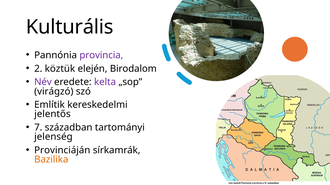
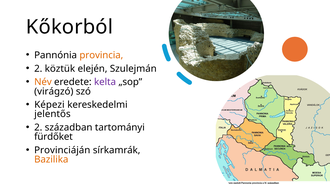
Kulturális: Kulturális -> Kőkorból
provincia colour: purple -> orange
Birodalom: Birodalom -> Szulejmán
Név colour: purple -> orange
Említik: Említik -> Képezi
7 at (38, 128): 7 -> 2
jelenség: jelenség -> fürdőket
